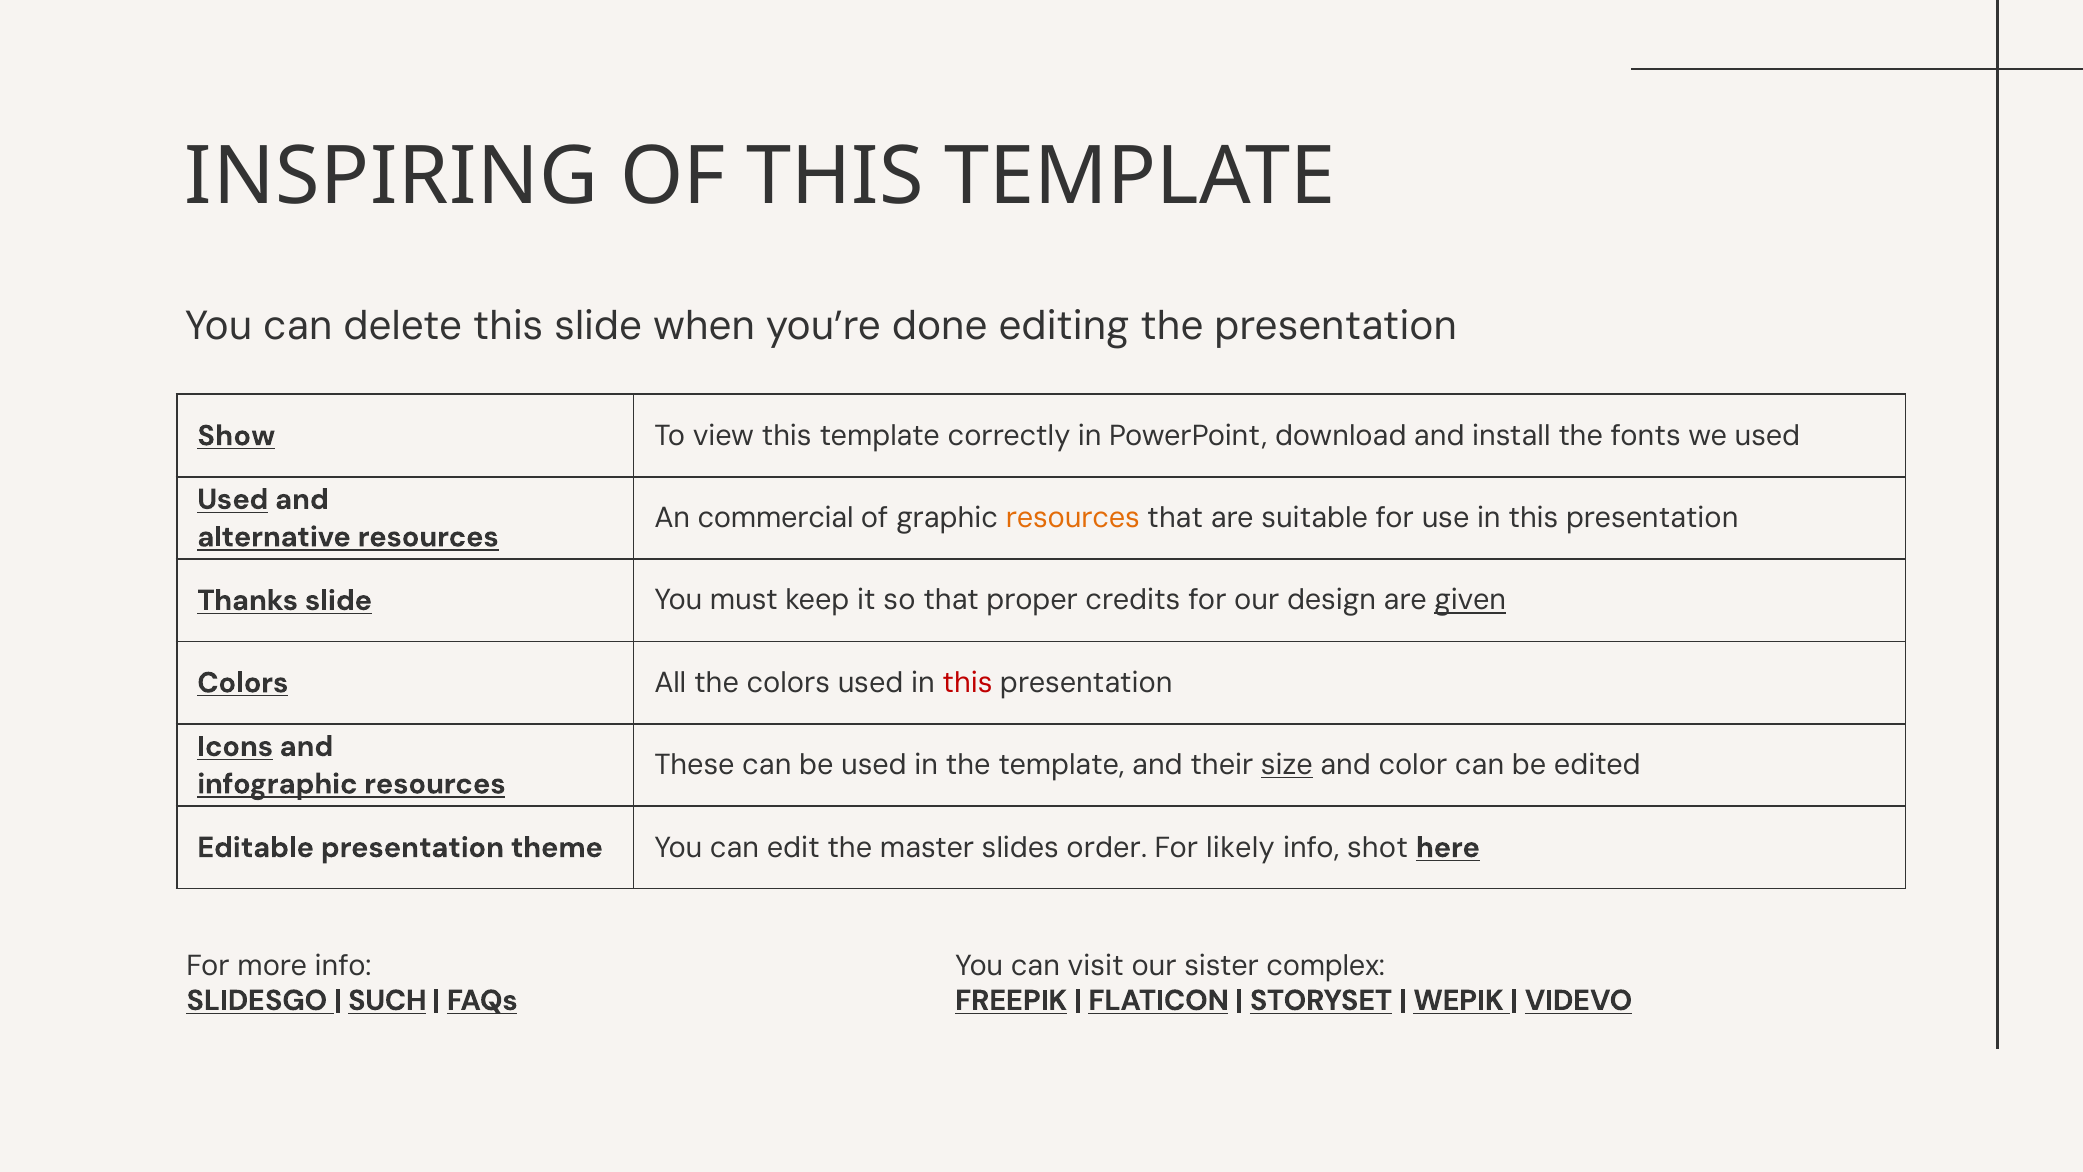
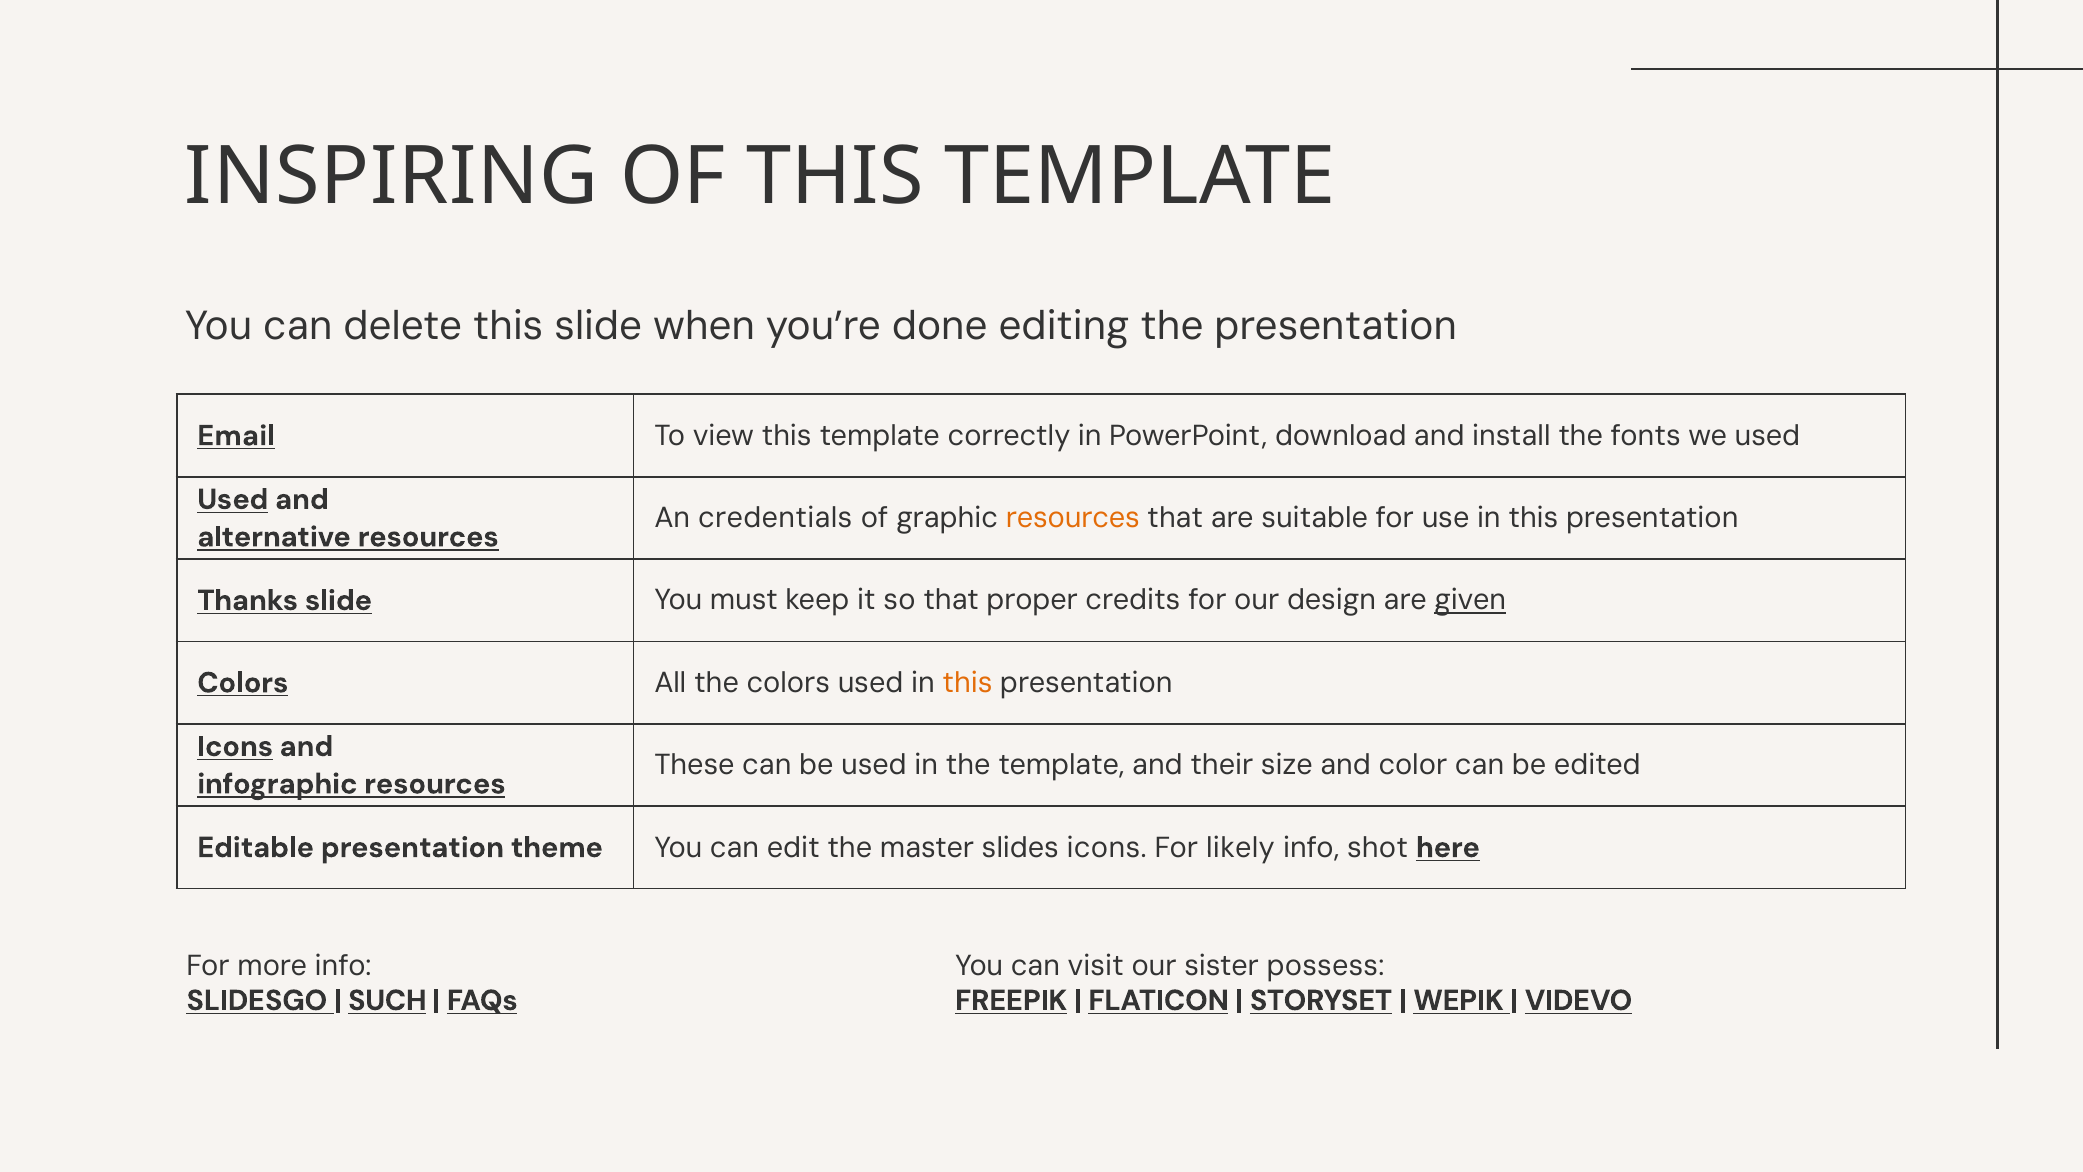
Show: Show -> Email
commercial: commercial -> credentials
this at (967, 683) colour: red -> orange
size underline: present -> none
slides order: order -> icons
complex: complex -> possess
